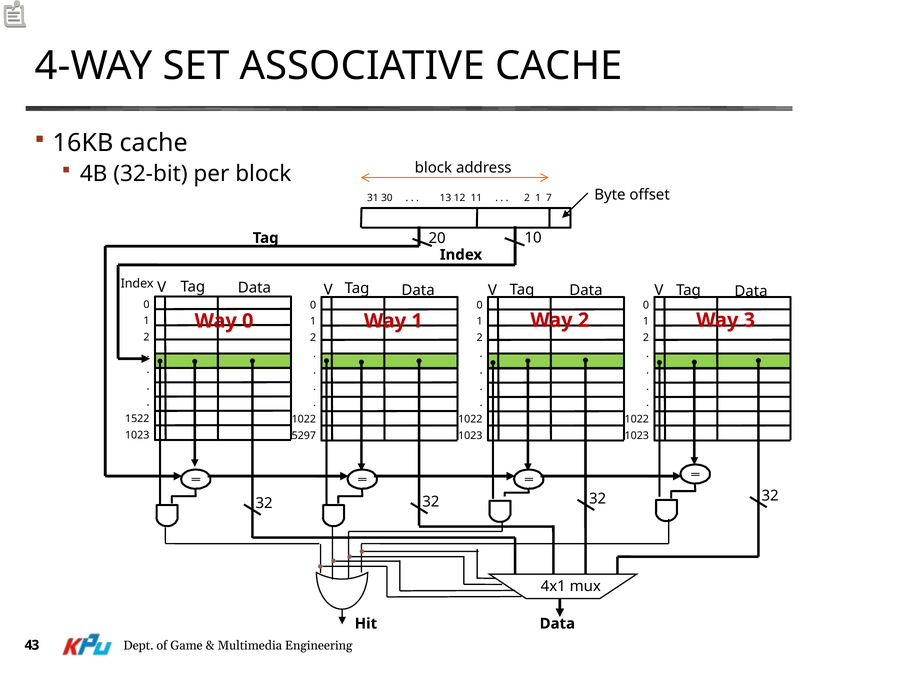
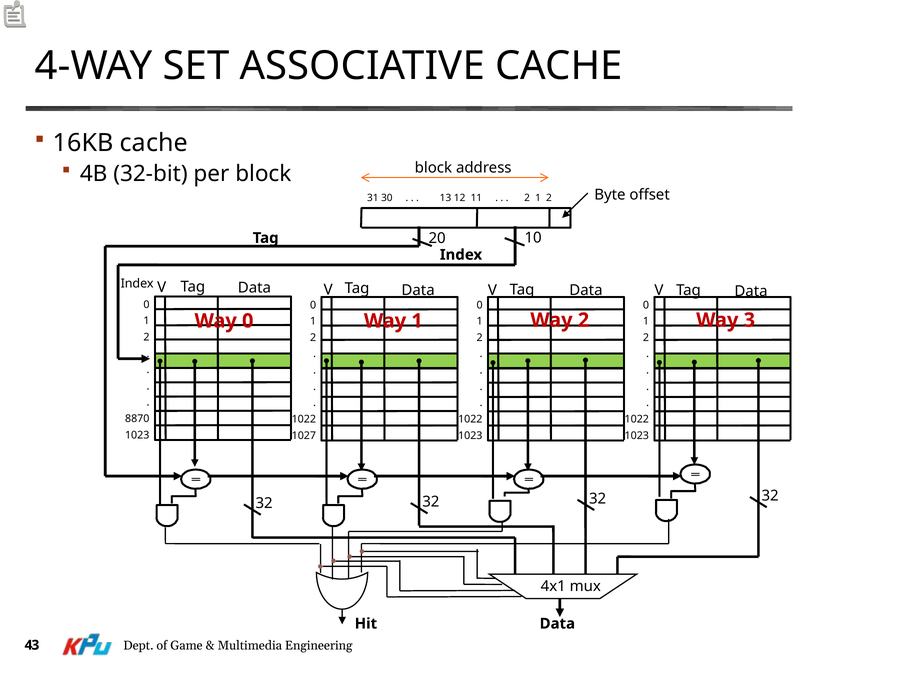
2 1 7: 7 -> 2
1522: 1522 -> 8870
5297: 5297 -> 1027
